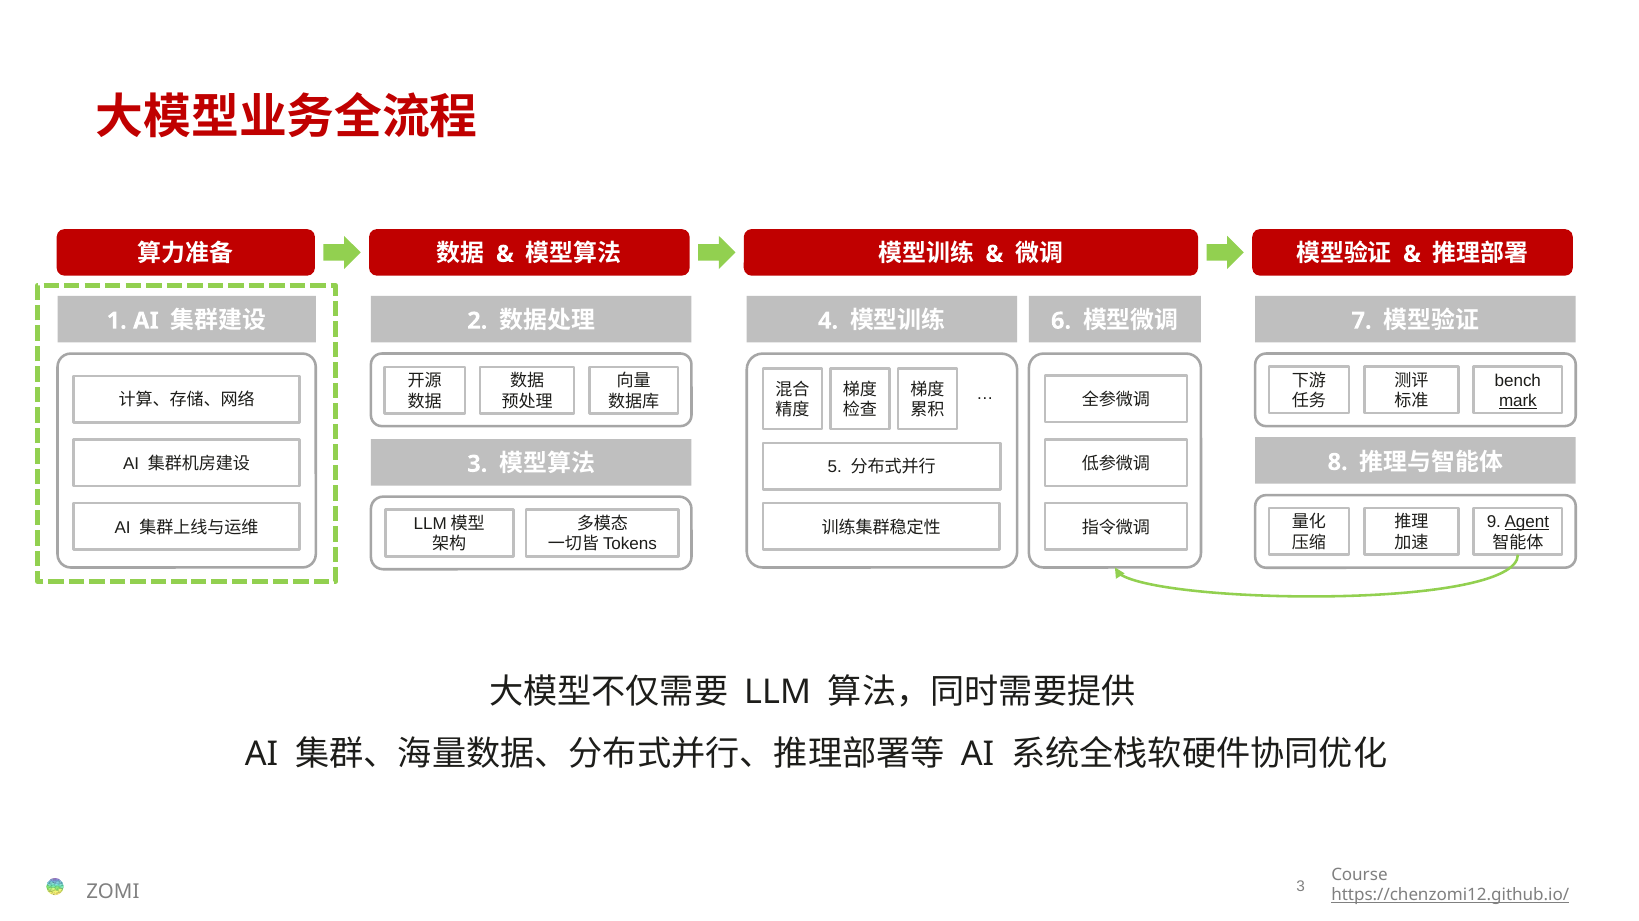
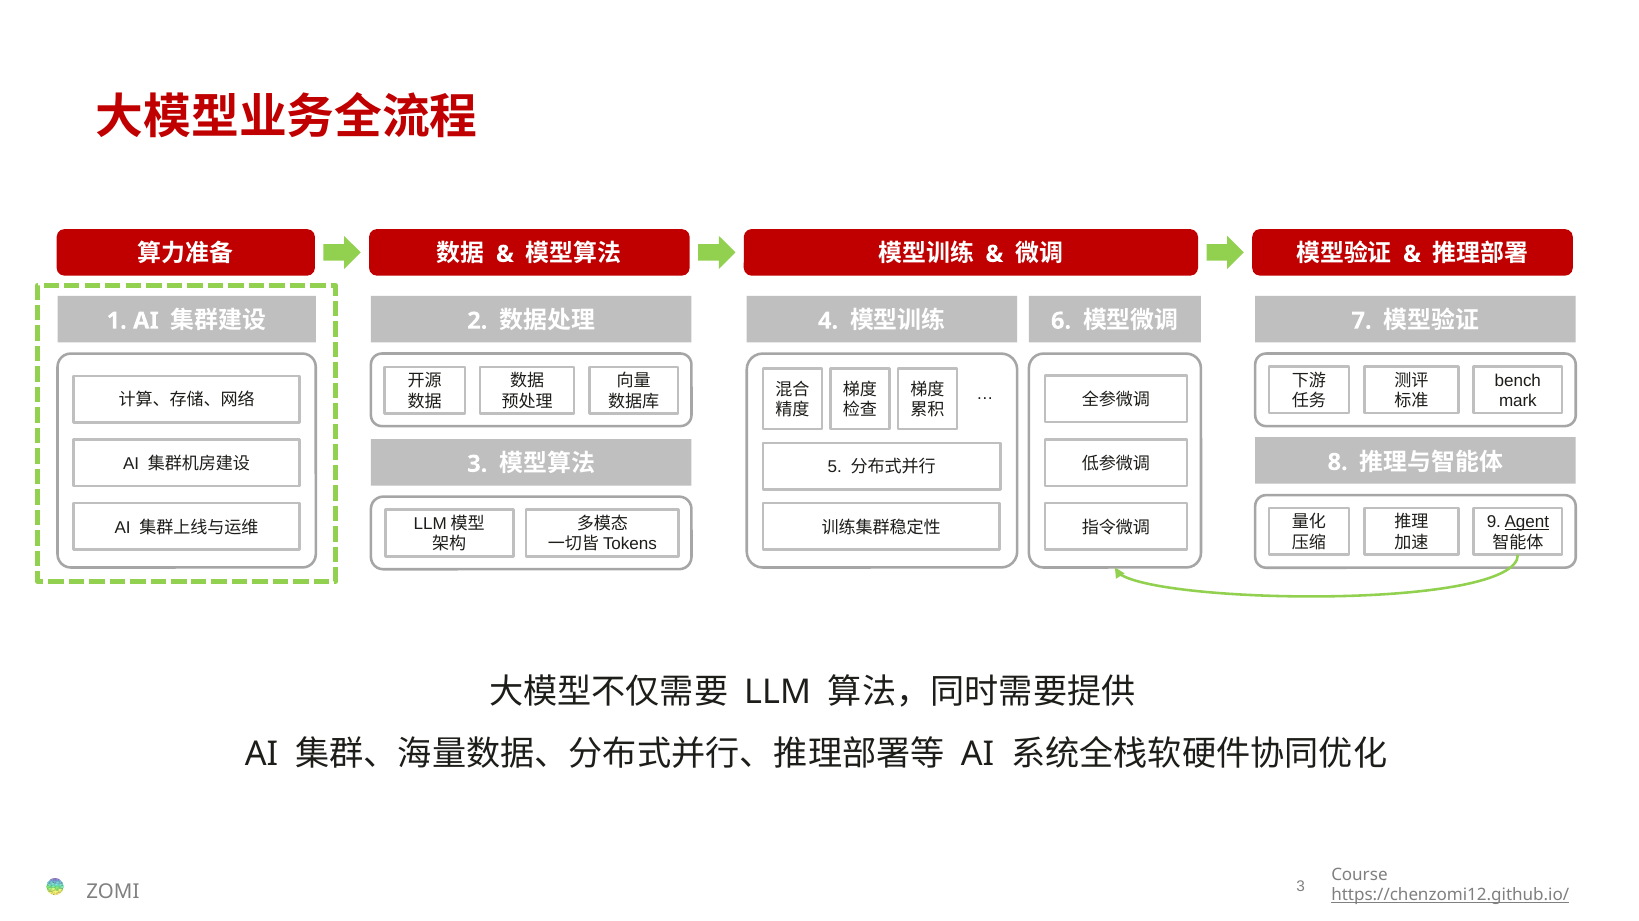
mark underline: present -> none
